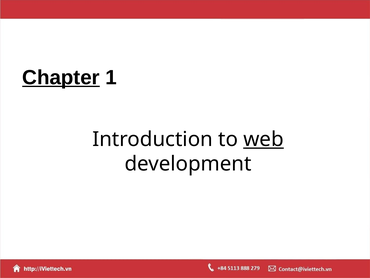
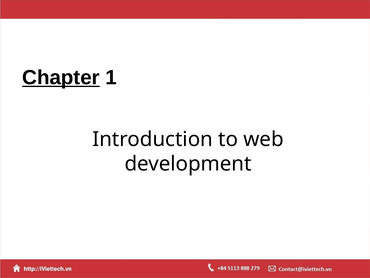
web underline: present -> none
